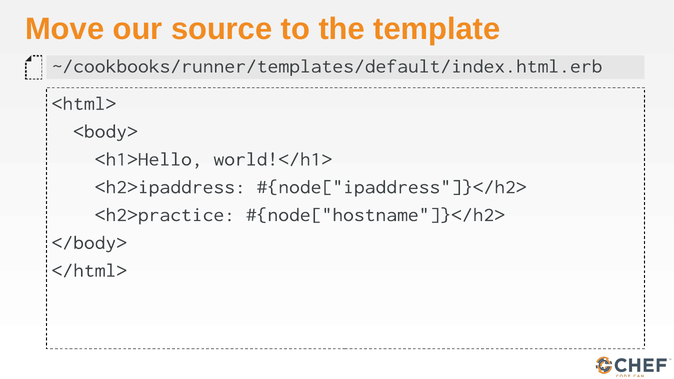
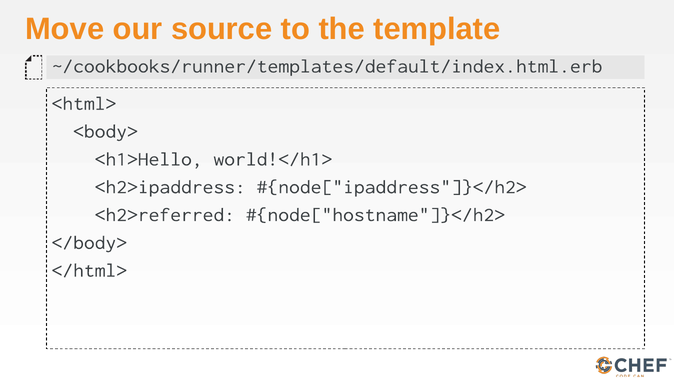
<h2>practice: <h2>practice -> <h2>referred
